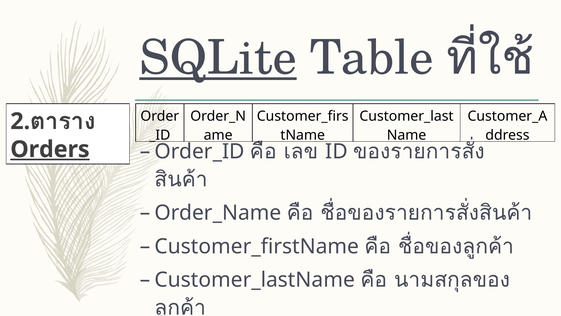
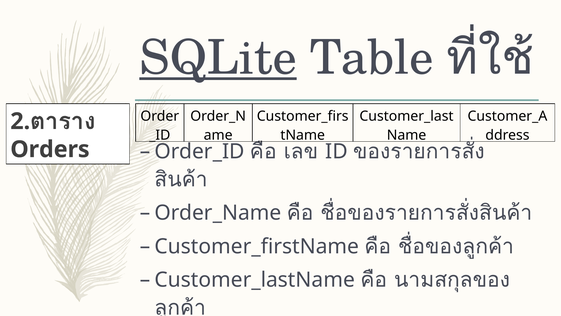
Orders underline: present -> none
